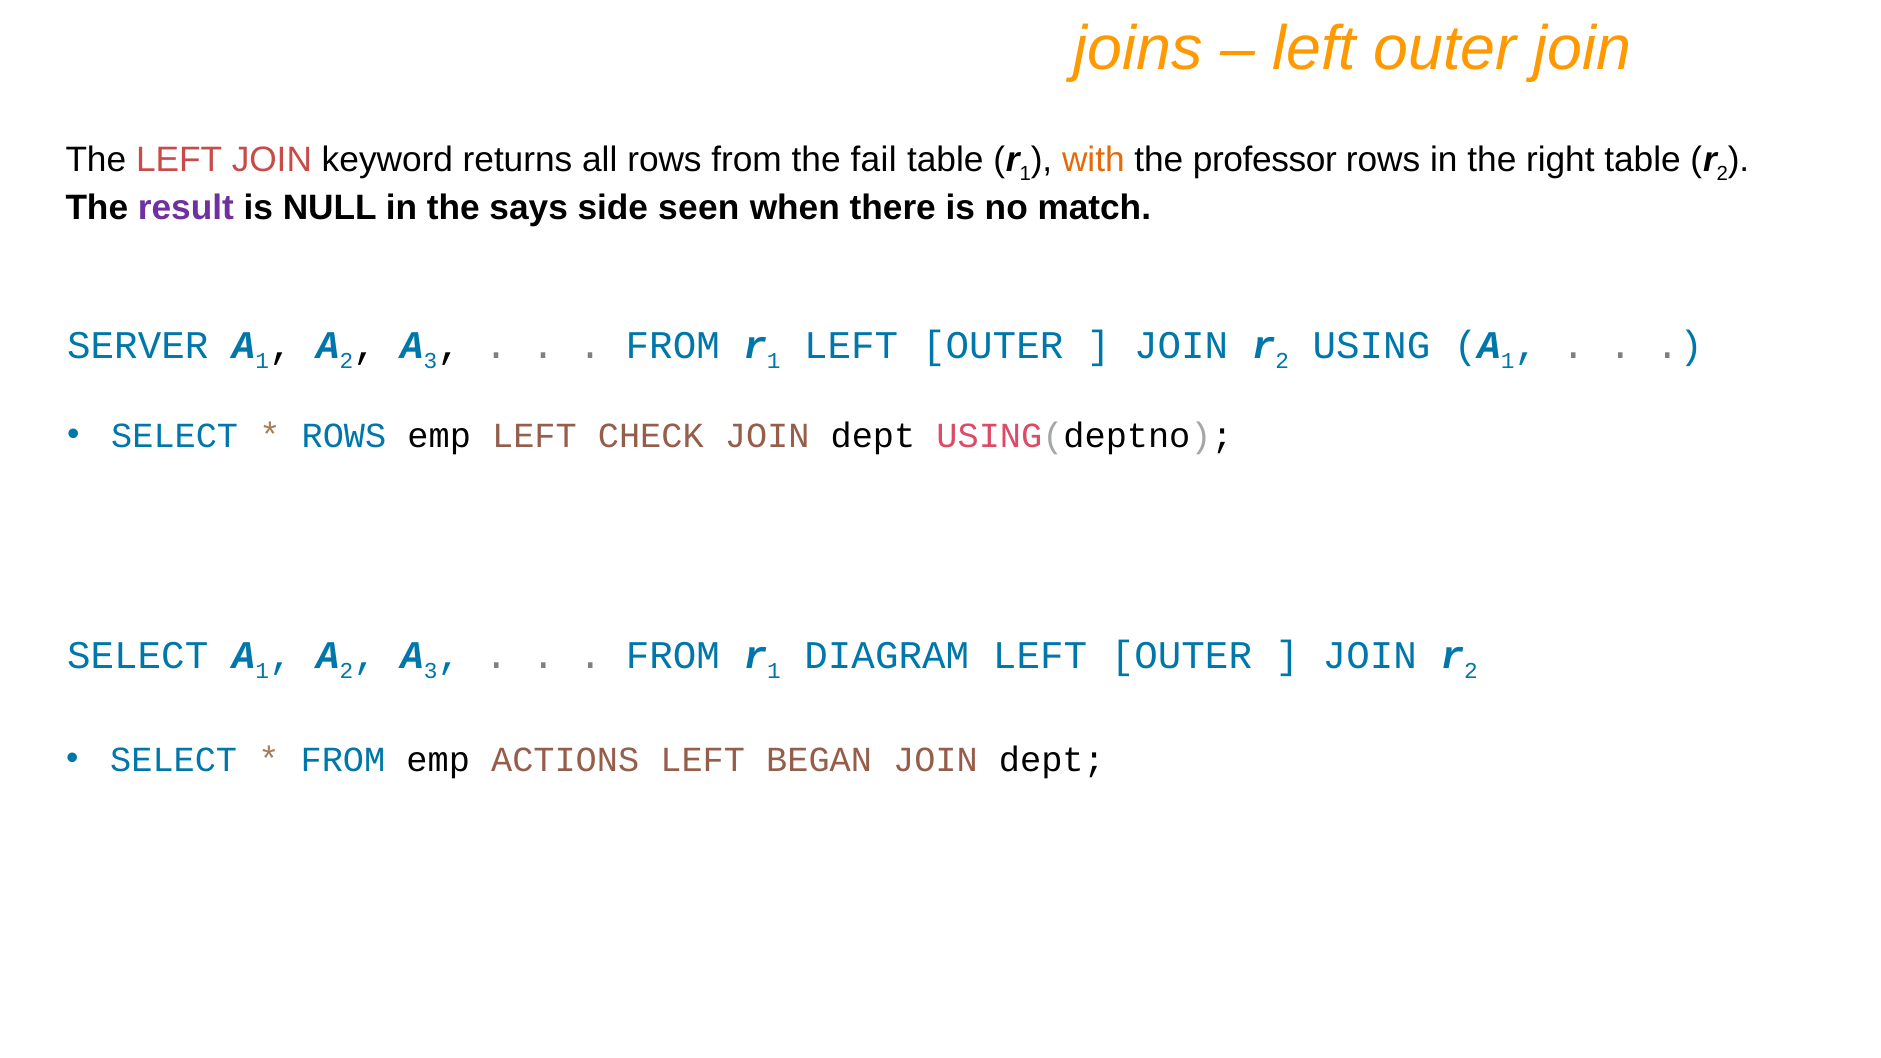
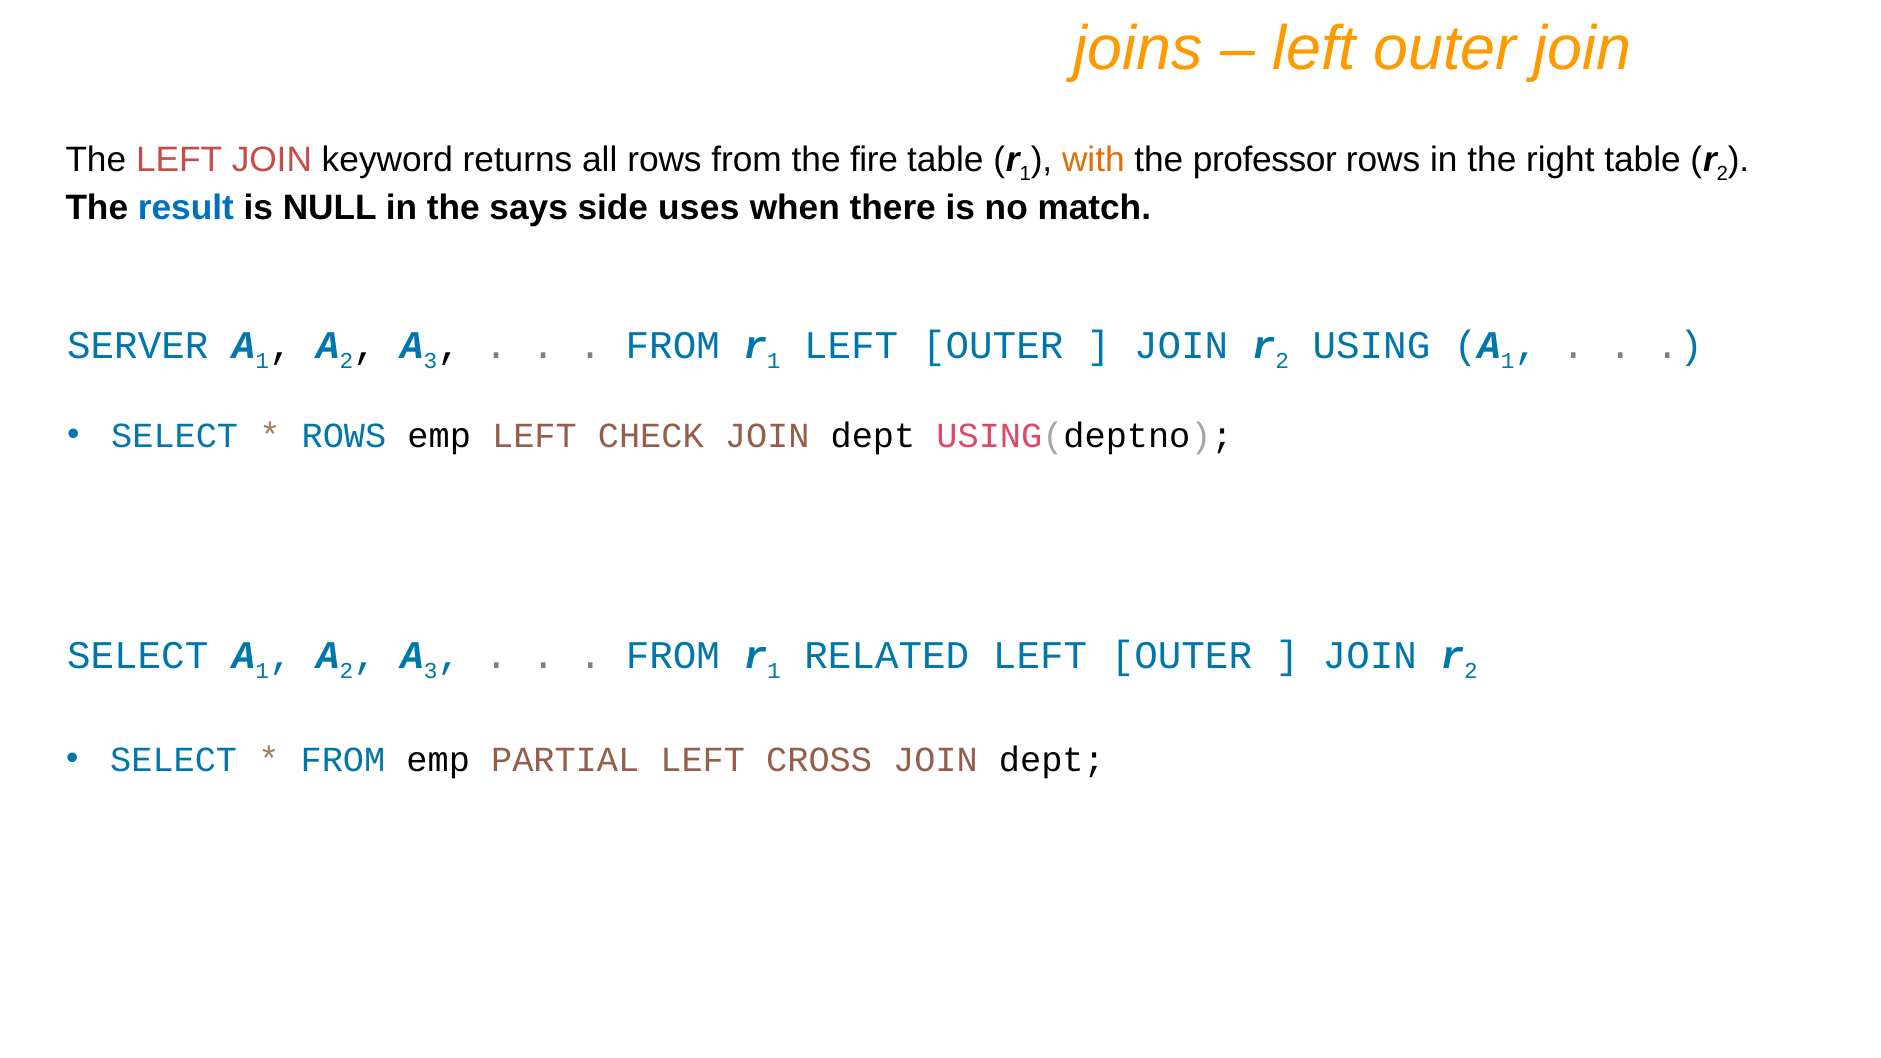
fail: fail -> fire
result colour: purple -> blue
seen: seen -> uses
DIAGRAM: DIAGRAM -> RELATED
ACTIONS: ACTIONS -> PARTIAL
BEGAN: BEGAN -> CROSS
